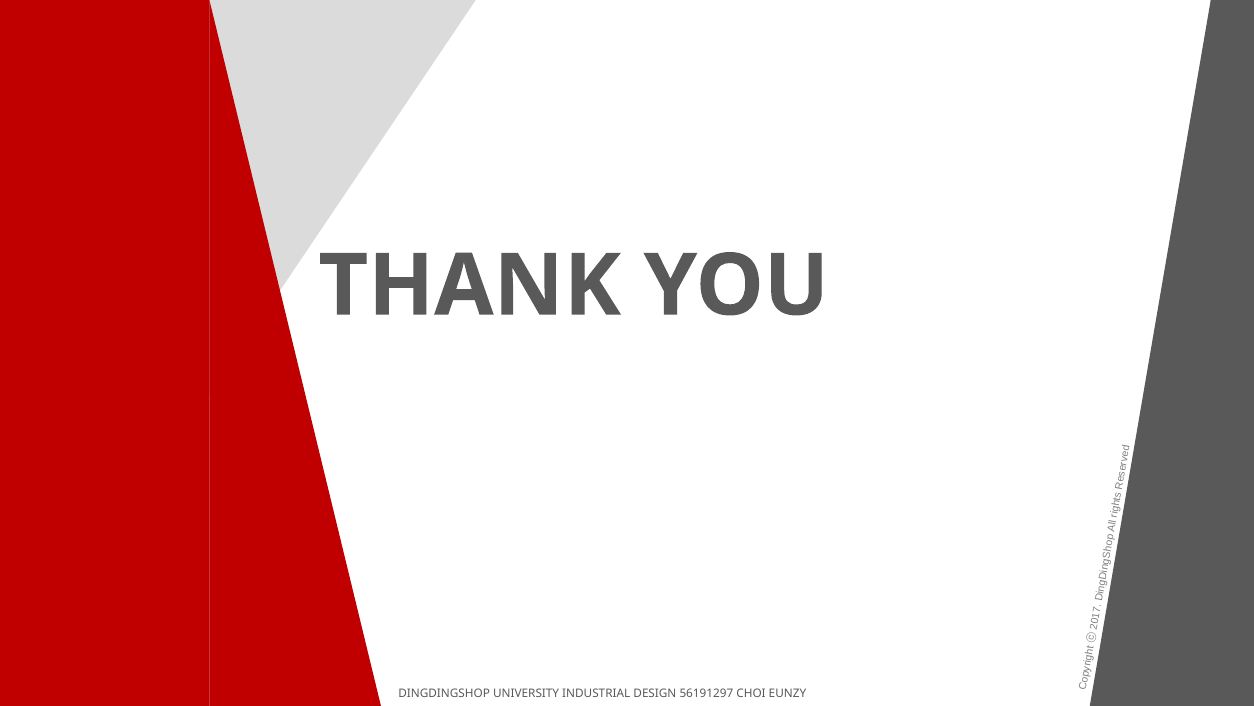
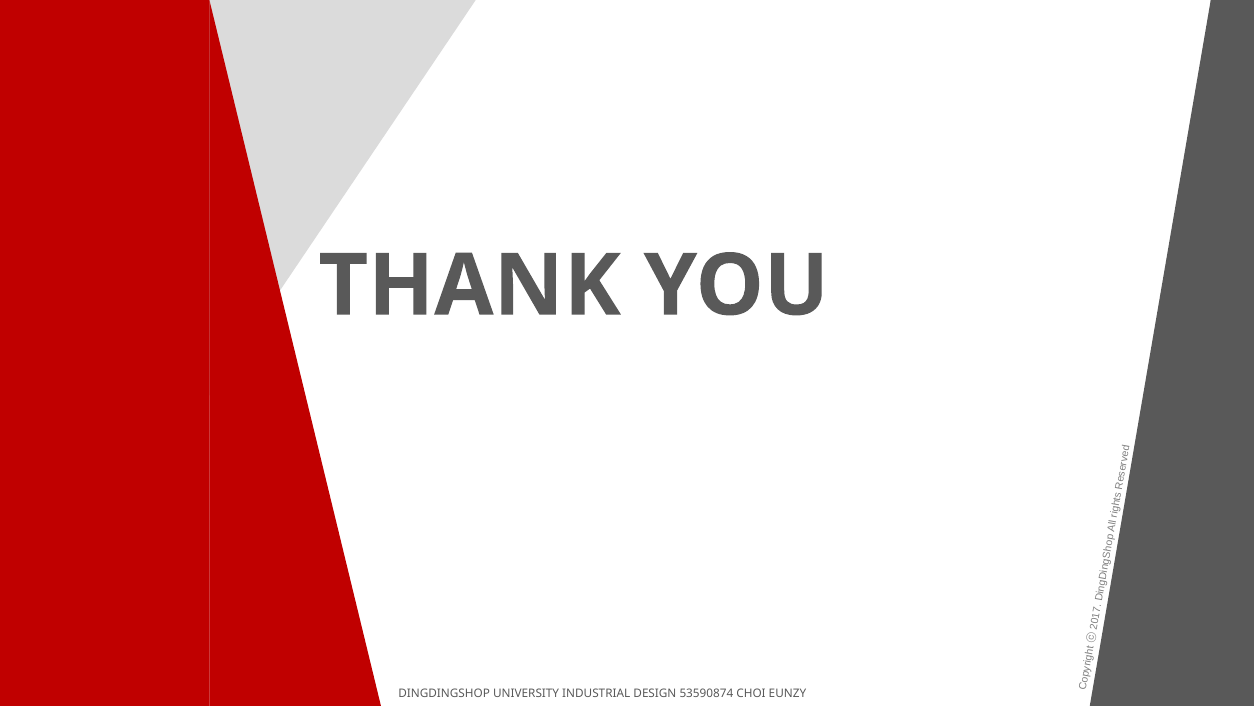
56191297: 56191297 -> 53590874
